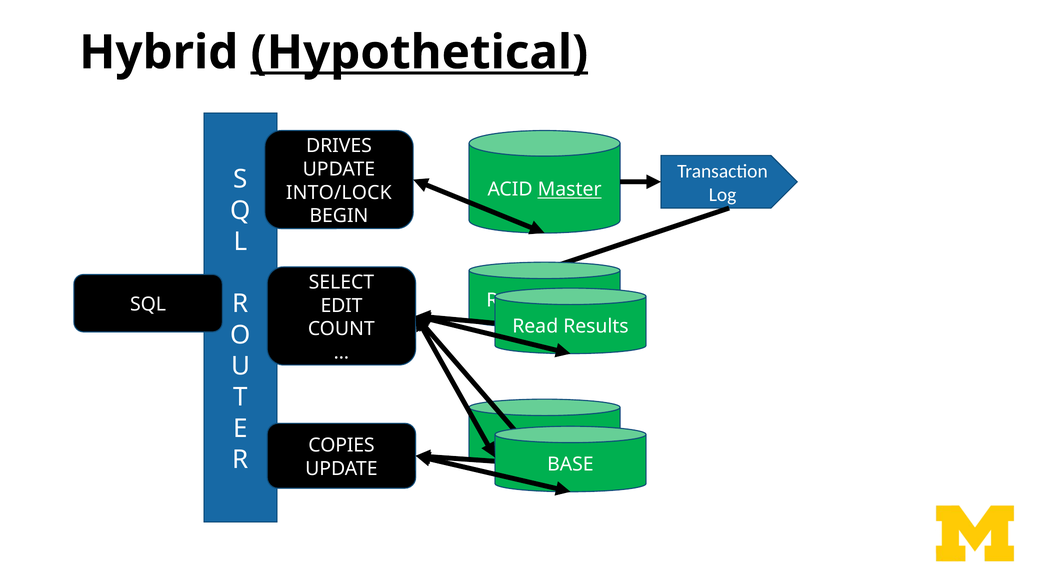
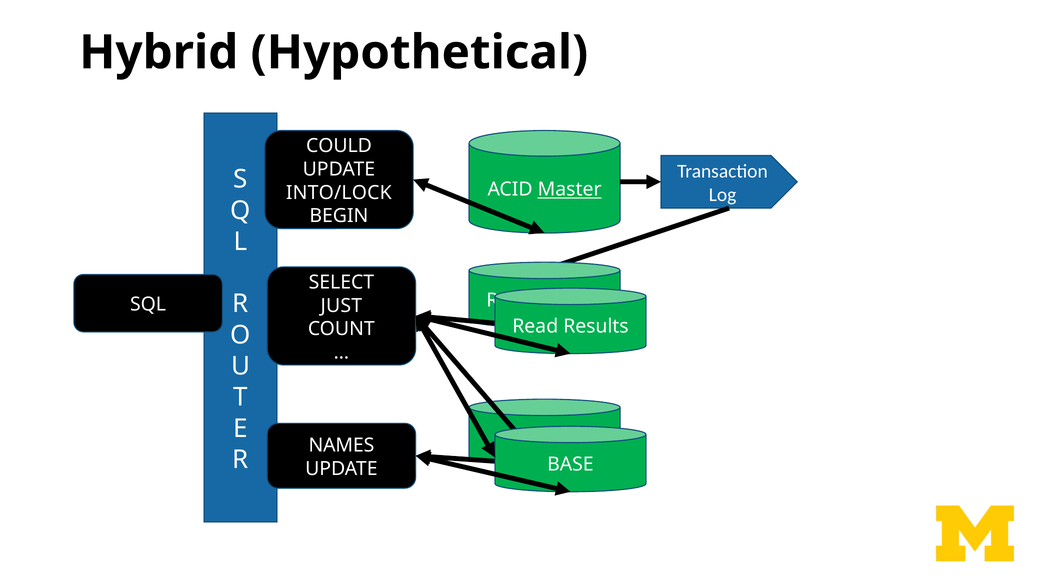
Hypothetical underline: present -> none
DRIVES: DRIVES -> COULD
EDIT: EDIT -> JUST
COPIES: COPIES -> NAMES
